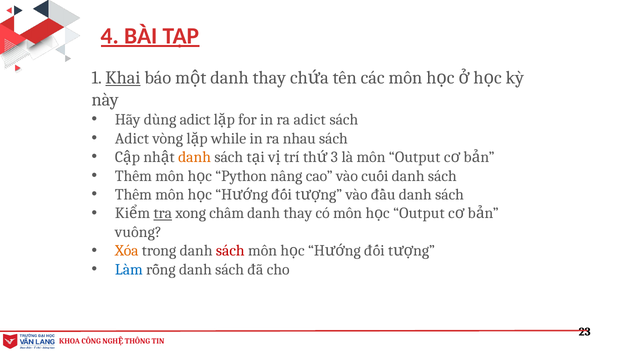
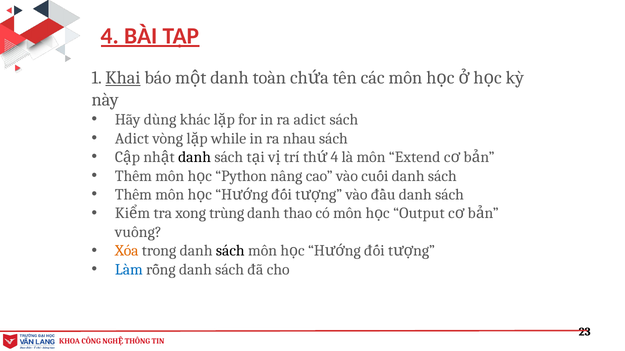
thay at (269, 78): thay -> toàn
dùng adict: adict -> khác
danh at (195, 157) colour: orange -> black
3 at (334, 157): 3 -> 4
môn Output: Output -> Extend
tra underline: present -> none
chấm: chấm -> trùng
thay at (298, 214): thay -> thao
sách at (230, 251) colour: red -> black
